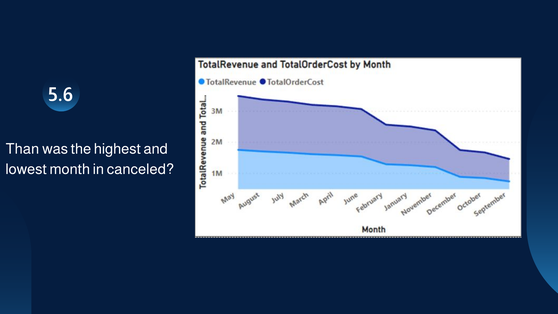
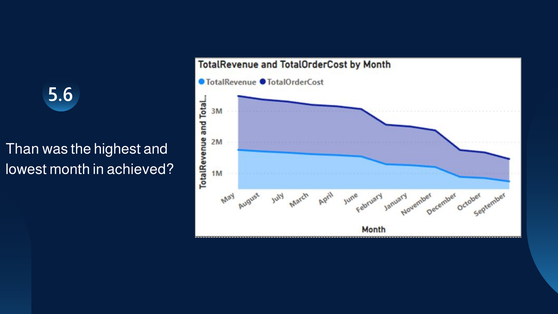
canceled: canceled -> achieved
